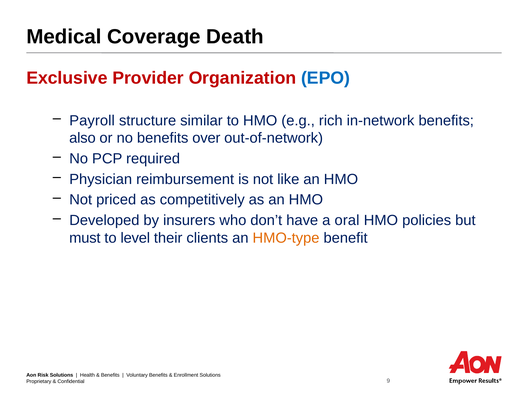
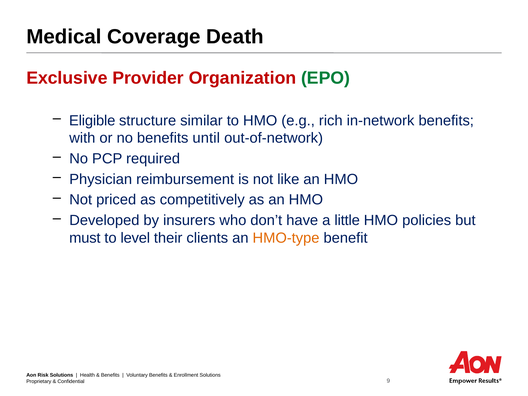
EPO colour: blue -> green
Payroll: Payroll -> Eligible
also: also -> with
over: over -> until
oral: oral -> little
